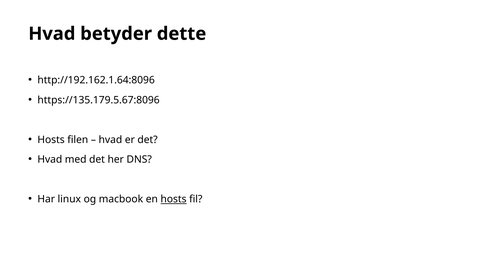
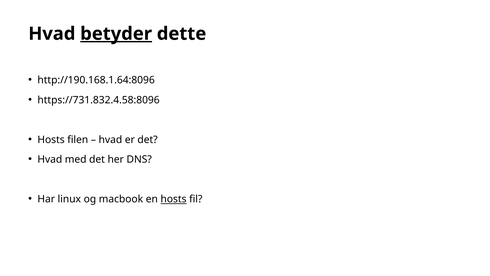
betyder underline: none -> present
http://192.162.1.64:8096: http://192.162.1.64:8096 -> http://190.168.1.64:8096
https://135.179.5.67:8096: https://135.179.5.67:8096 -> https://731.832.4.58:8096
